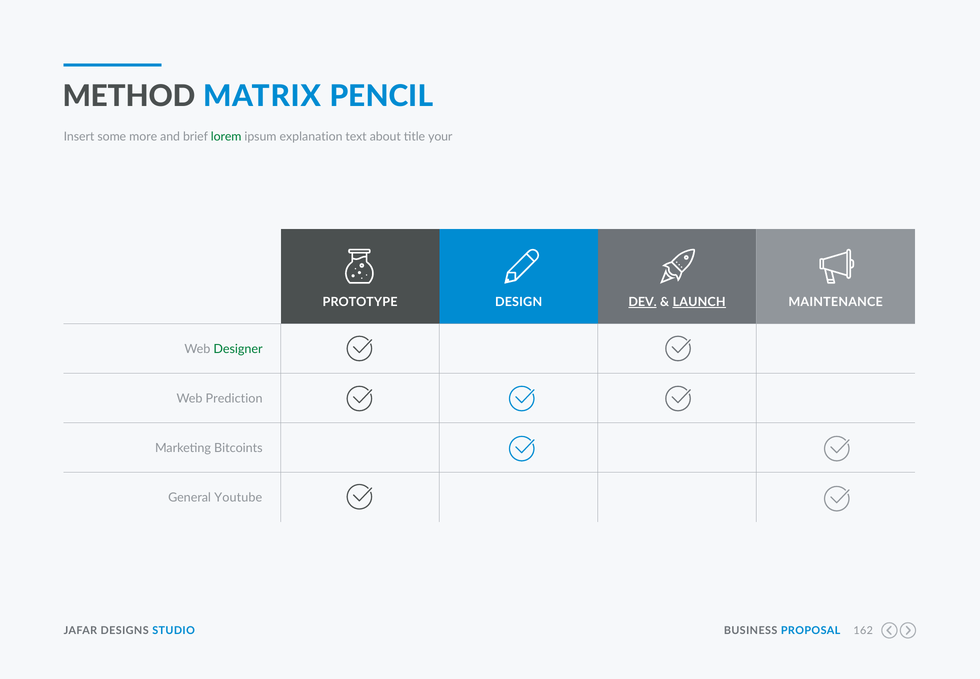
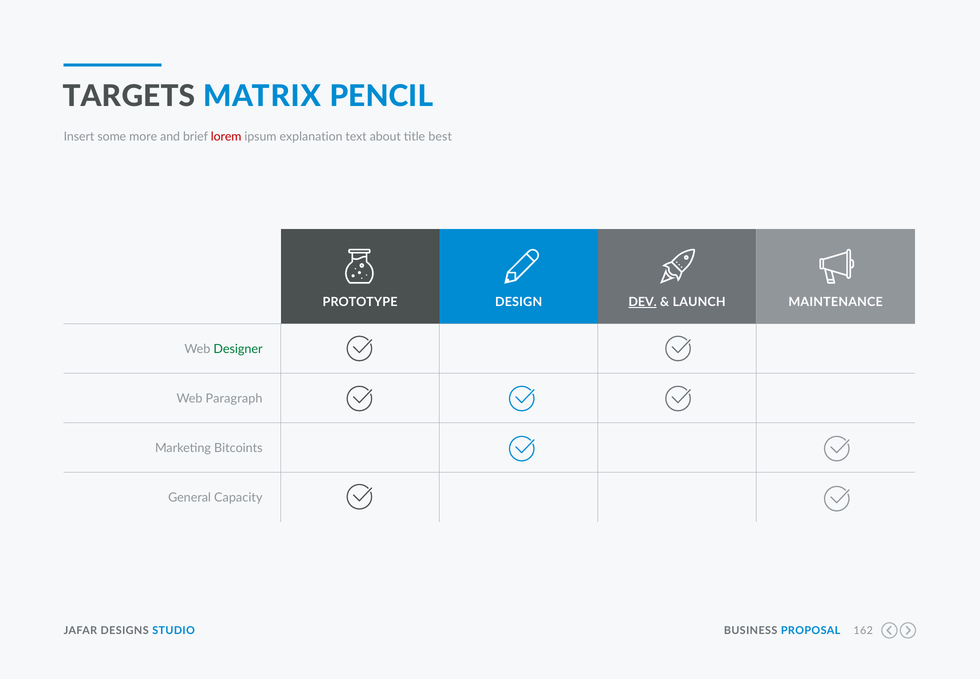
METHOD: METHOD -> TARGETS
lorem colour: green -> red
your: your -> best
LAUNCH underline: present -> none
Prediction: Prediction -> Paragraph
Youtube: Youtube -> Capacity
